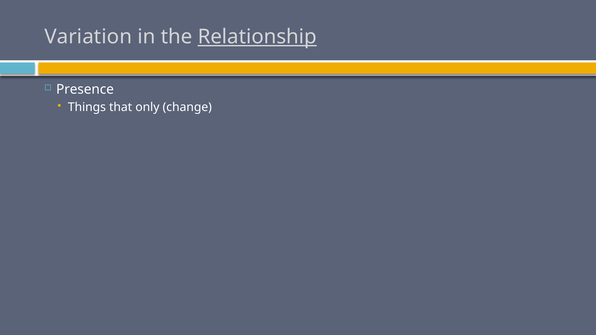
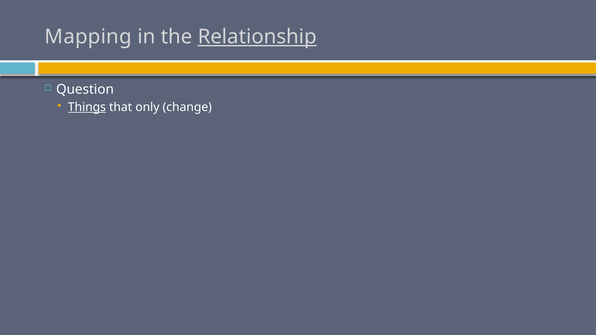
Variation: Variation -> Mapping
Presence: Presence -> Question
Things underline: none -> present
